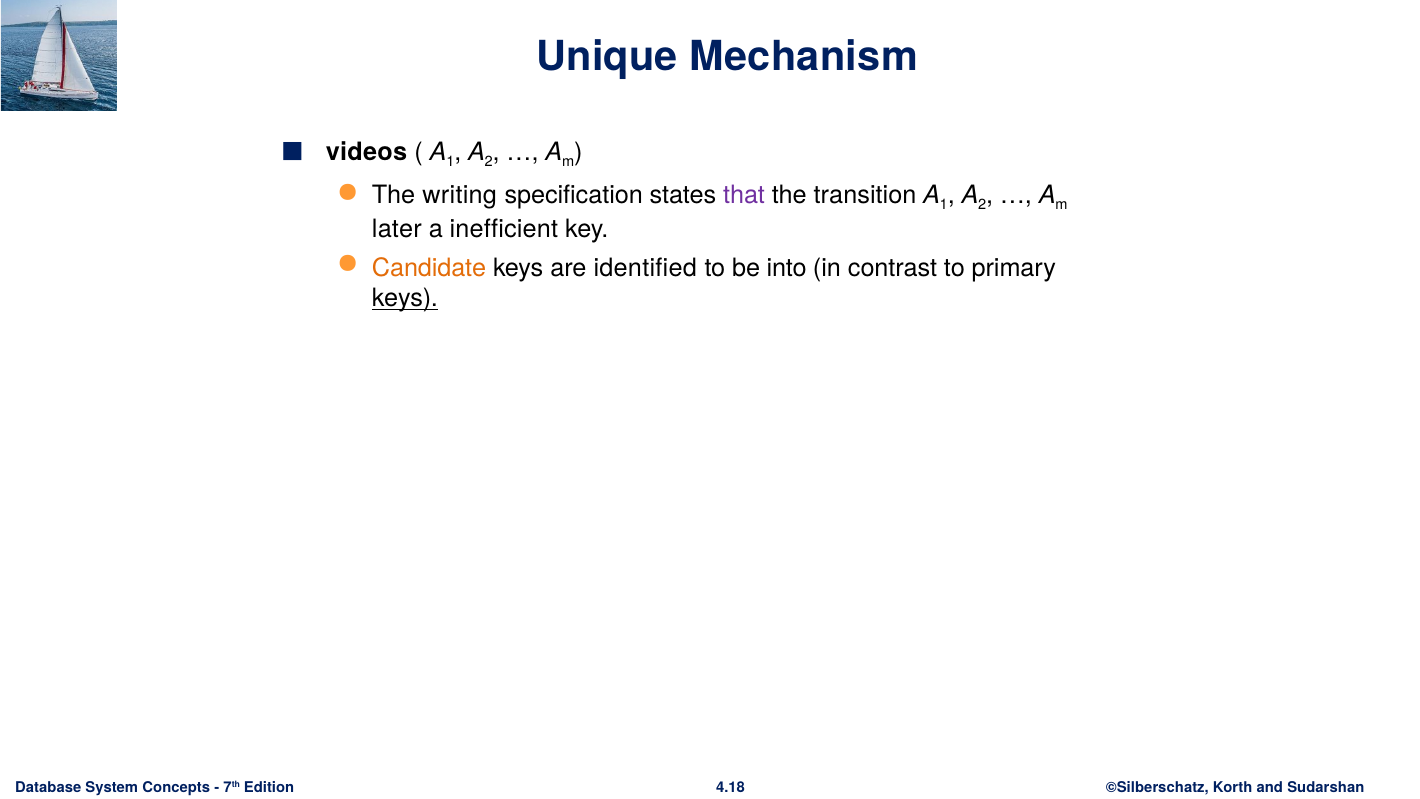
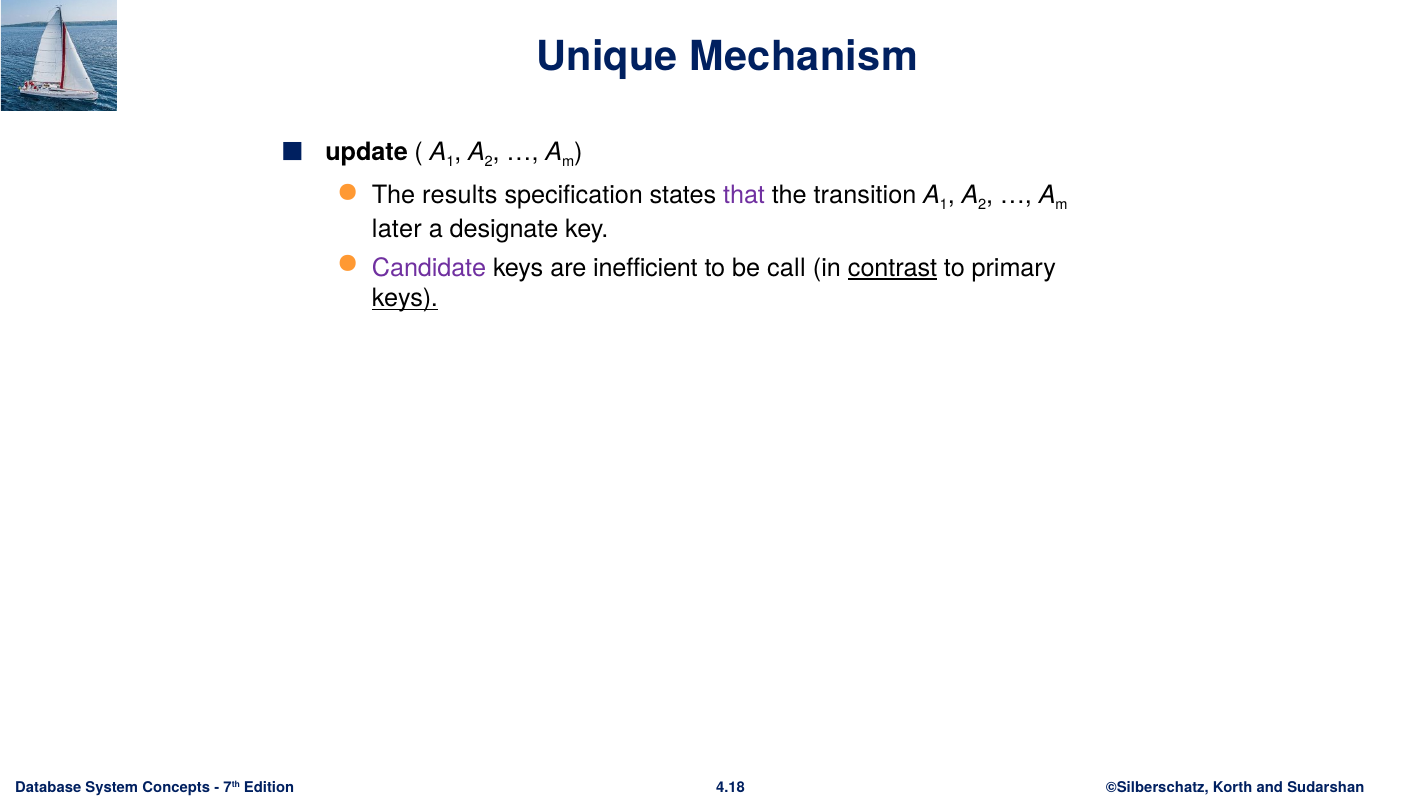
videos: videos -> update
writing: writing -> results
inefficient: inefficient -> designate
Candidate colour: orange -> purple
identified: identified -> inefficient
into: into -> call
contrast underline: none -> present
